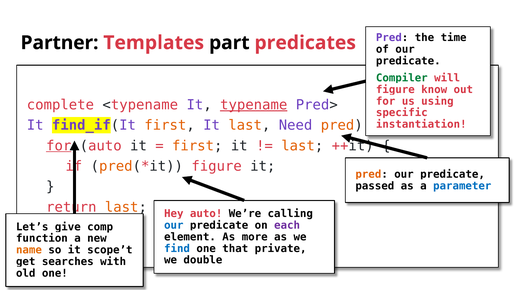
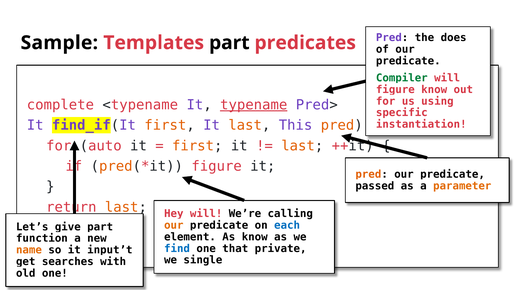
time: time -> does
Partner: Partner -> Sample
Need: Need -> This
for at (59, 146) underline: present -> none
parameter colour: blue -> orange
Hey auto: auto -> will
our at (174, 225) colour: blue -> orange
each colour: purple -> blue
give comp: comp -> part
As more: more -> know
scope’t: scope’t -> input’t
double: double -> single
